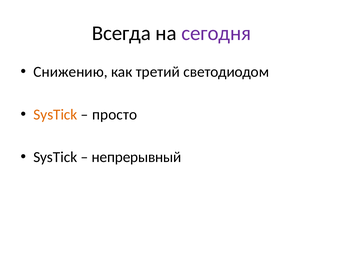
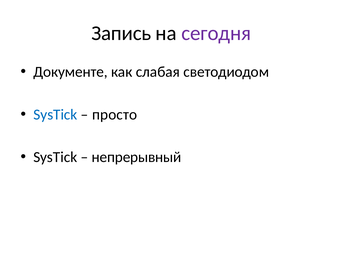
Всегда: Всегда -> Запись
Снижению: Снижению -> Документе
третий: третий -> слабая
SysTick at (55, 115) colour: orange -> blue
